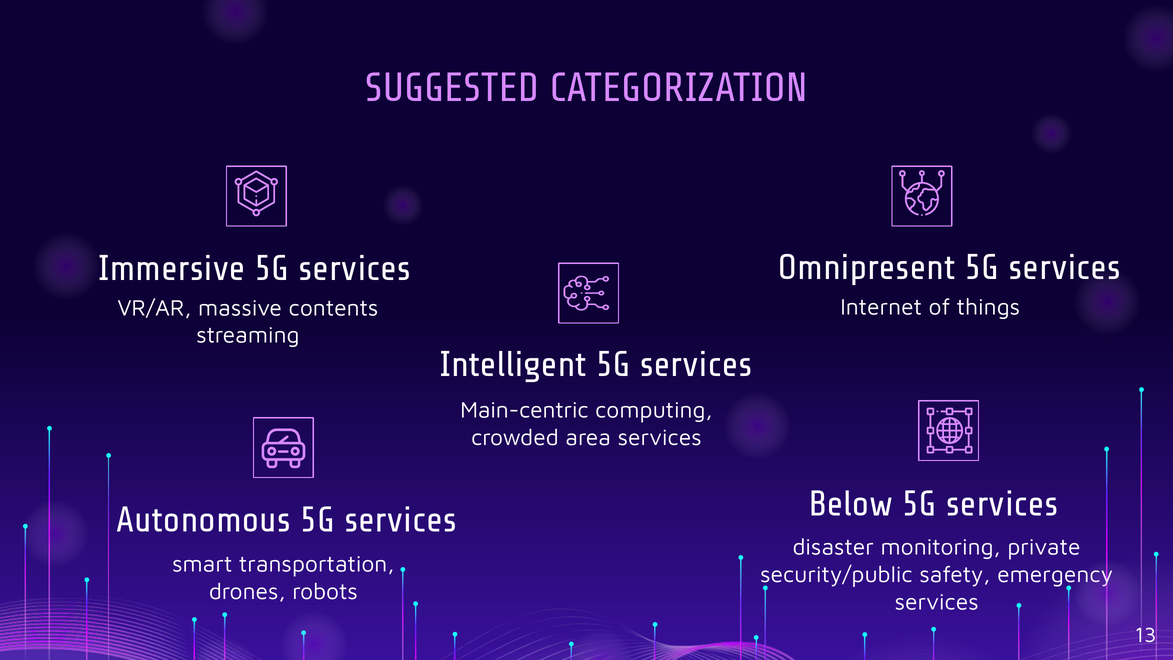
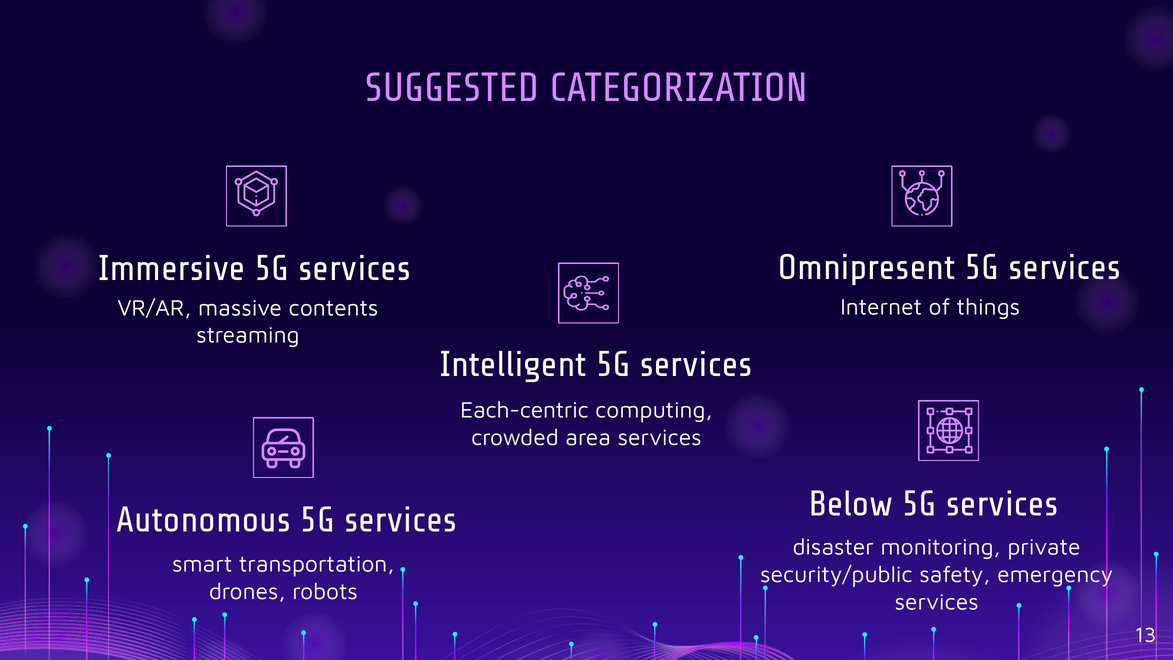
Main-centric: Main-centric -> Each-centric
